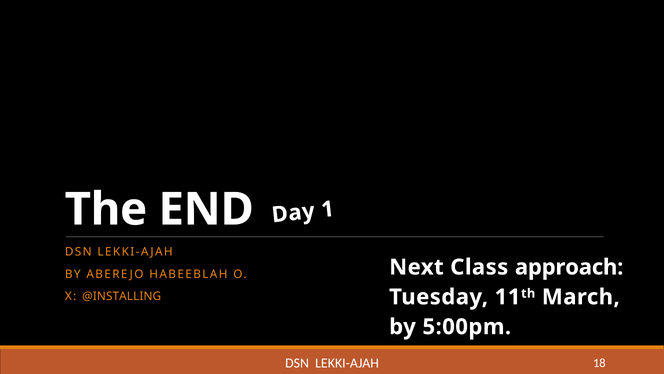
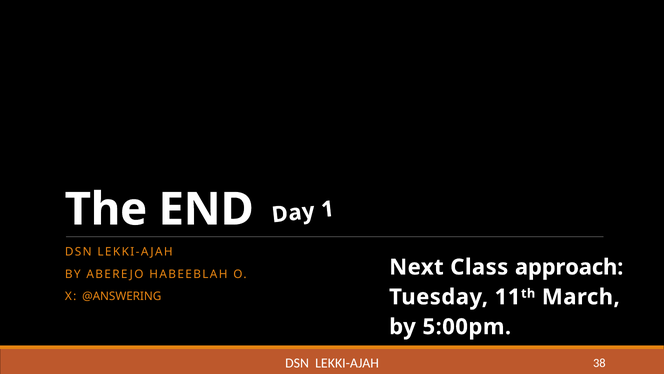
@INSTALLING: @INSTALLING -> @ANSWERING
18: 18 -> 38
